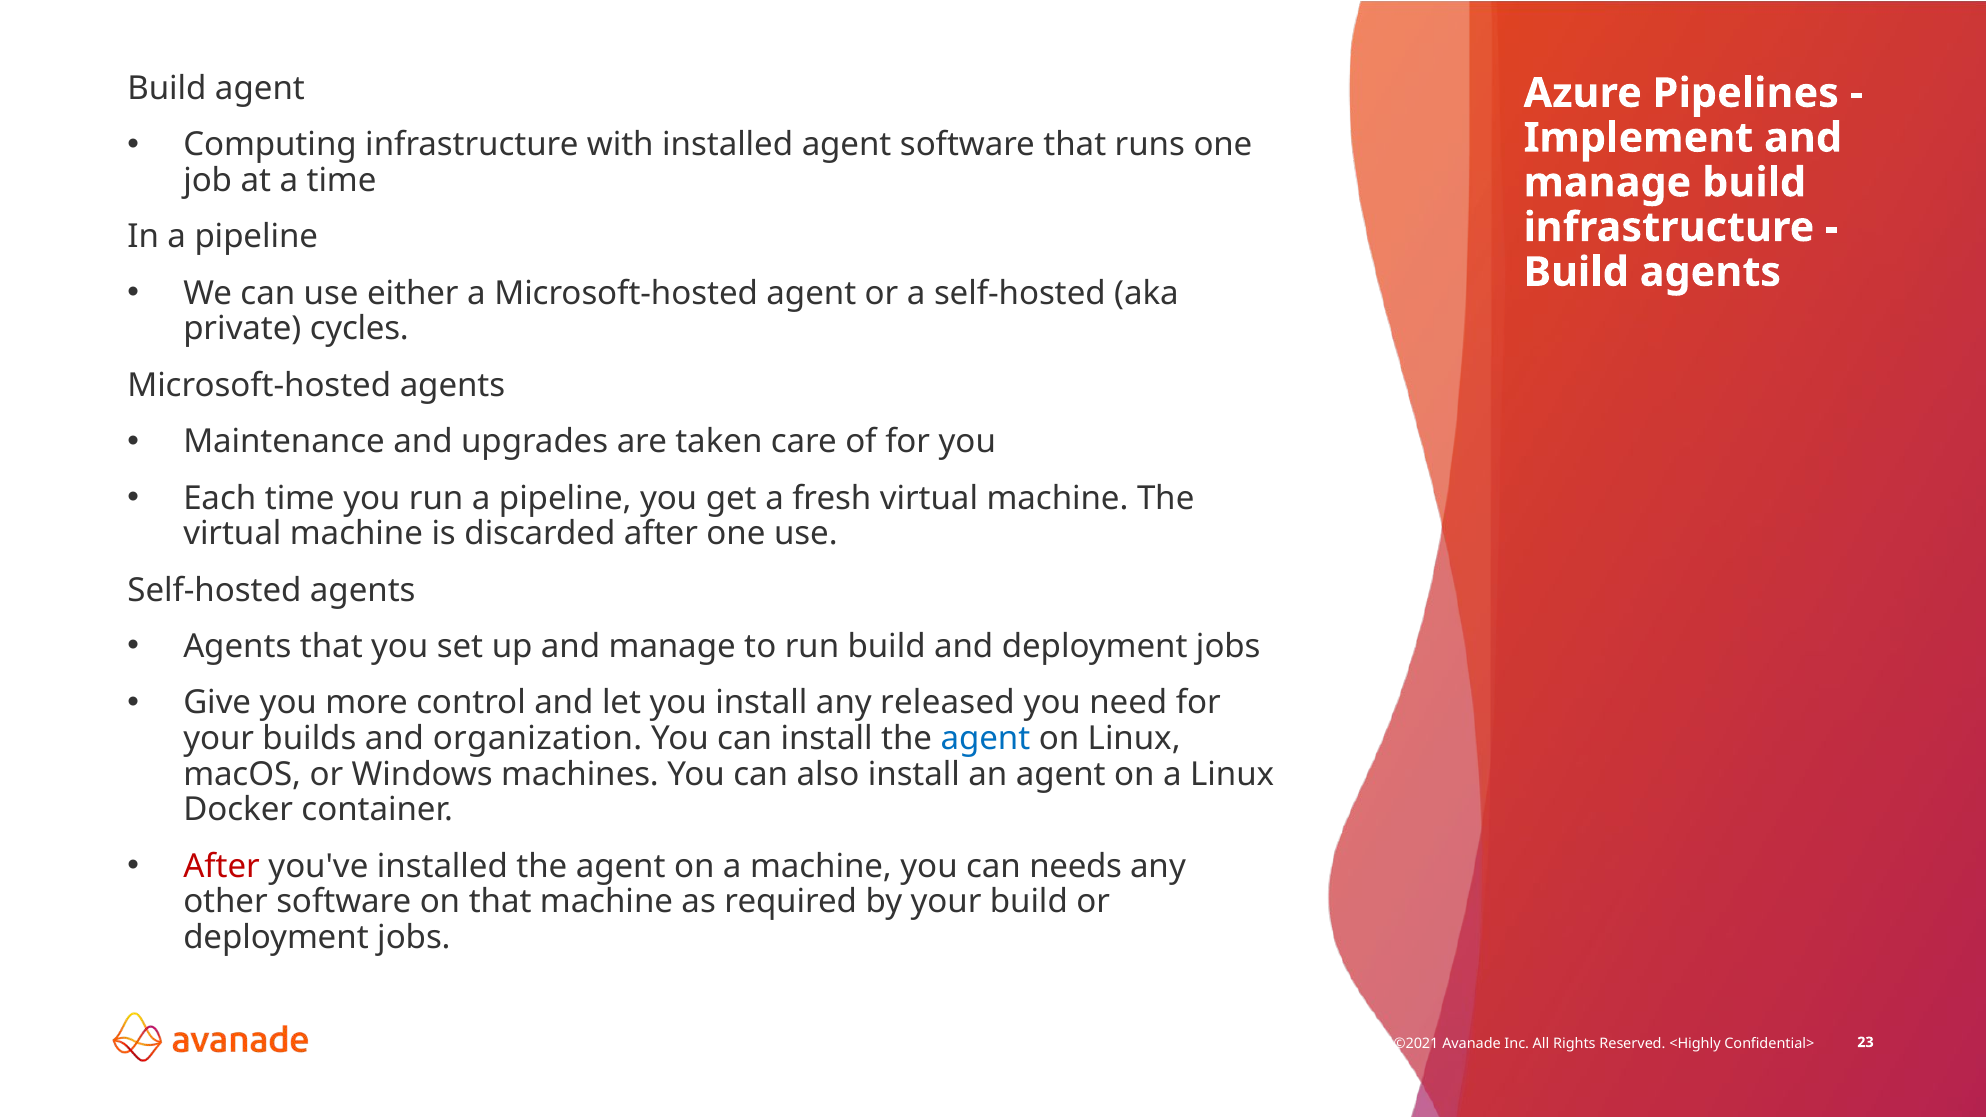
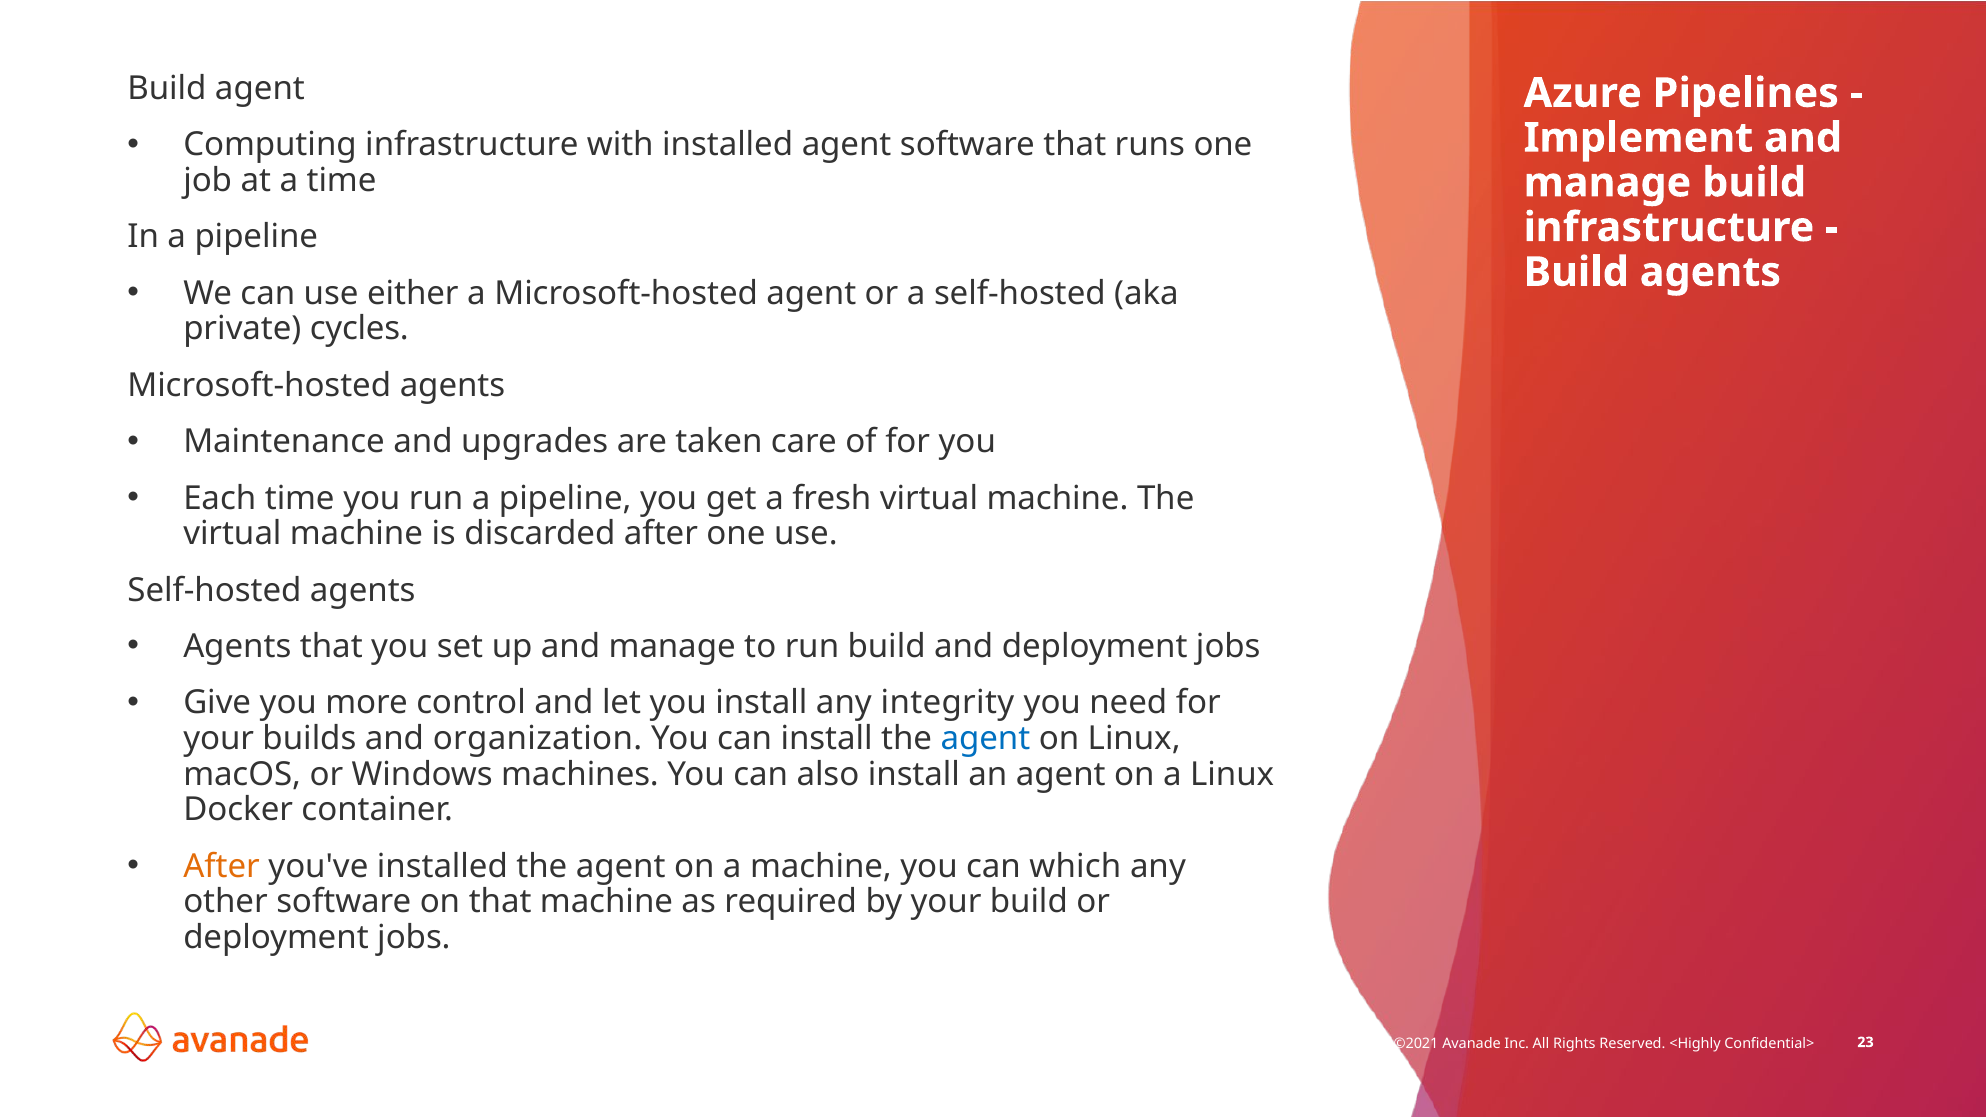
released: released -> integrity
After at (222, 866) colour: red -> orange
needs: needs -> which
